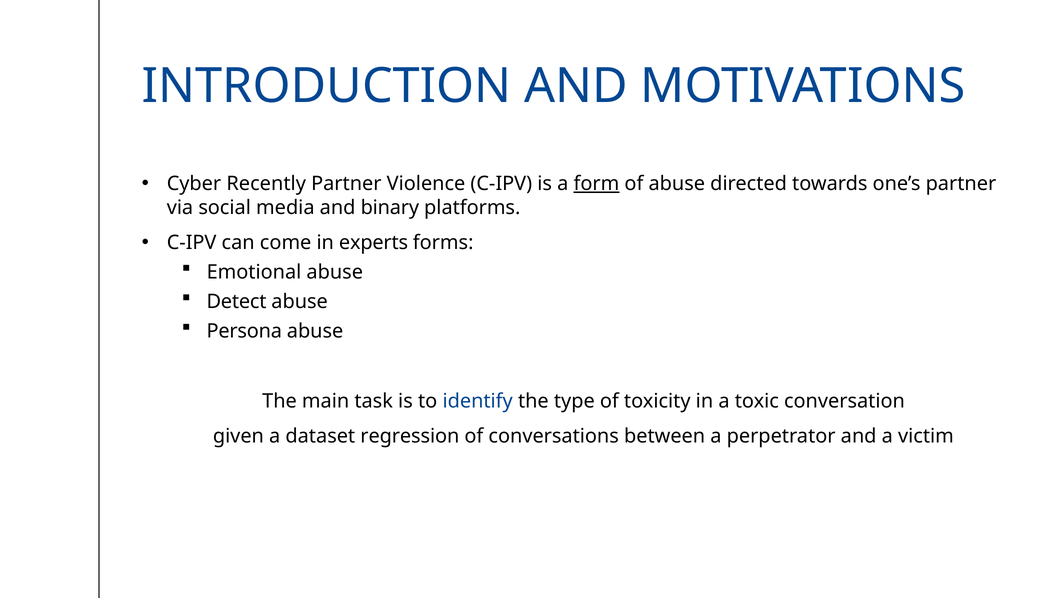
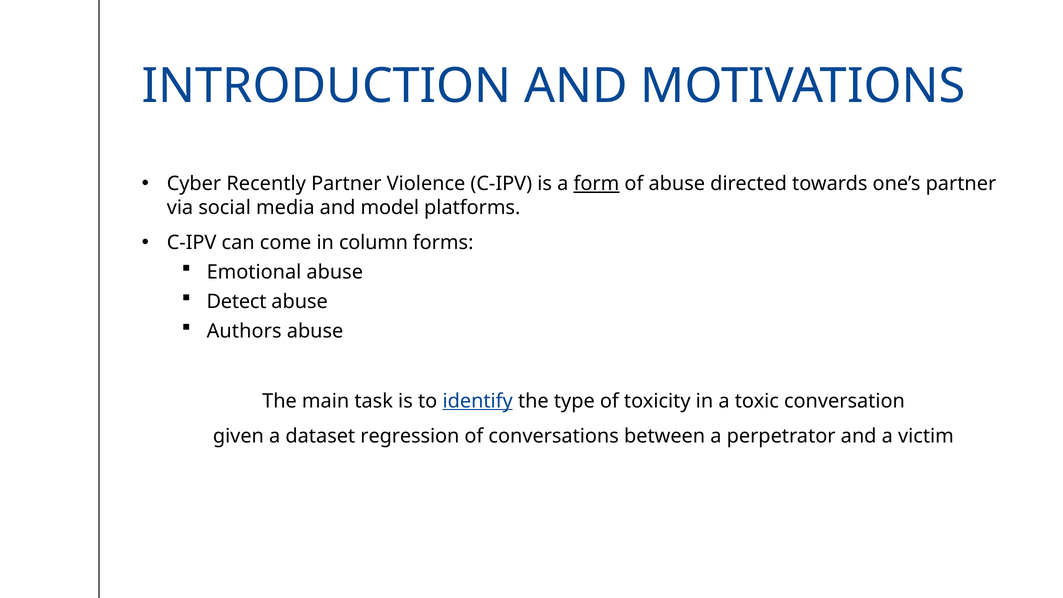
binary: binary -> model
experts: experts -> column
Persona: Persona -> Authors
identify underline: none -> present
